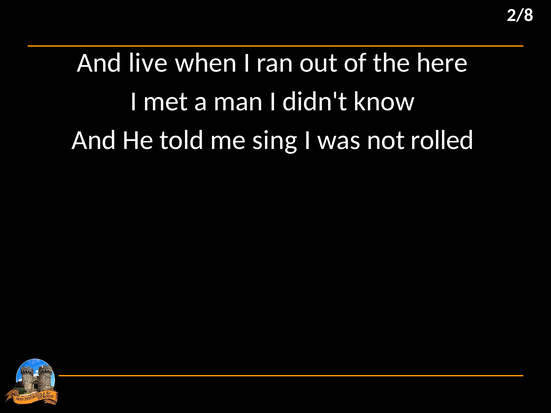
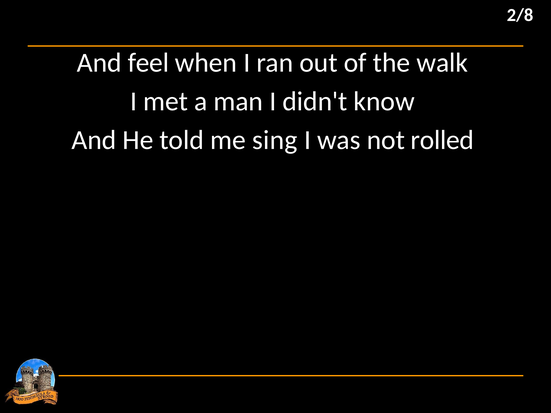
live: live -> feel
here: here -> walk
